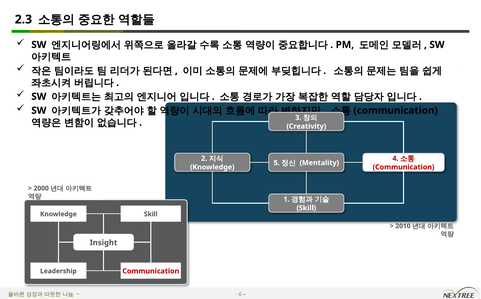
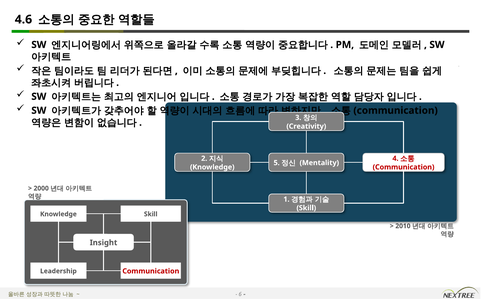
2.3: 2.3 -> 4.6
